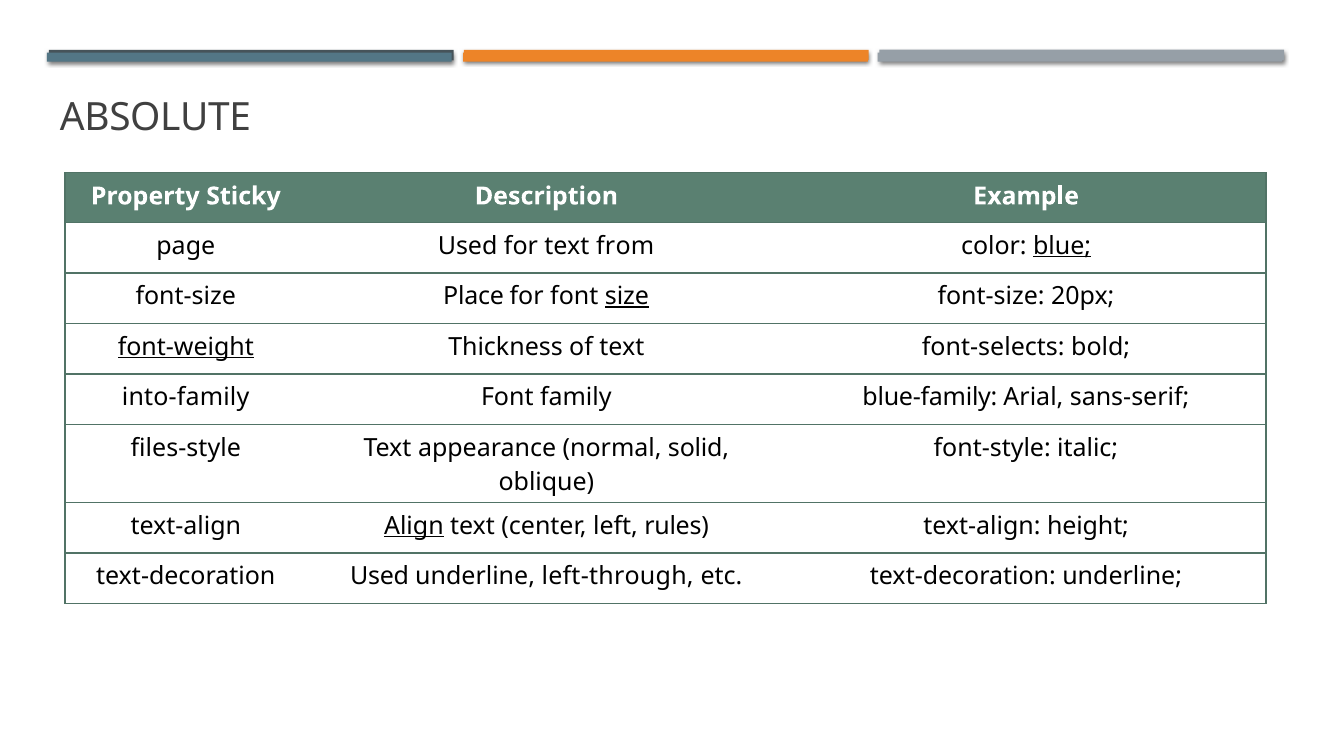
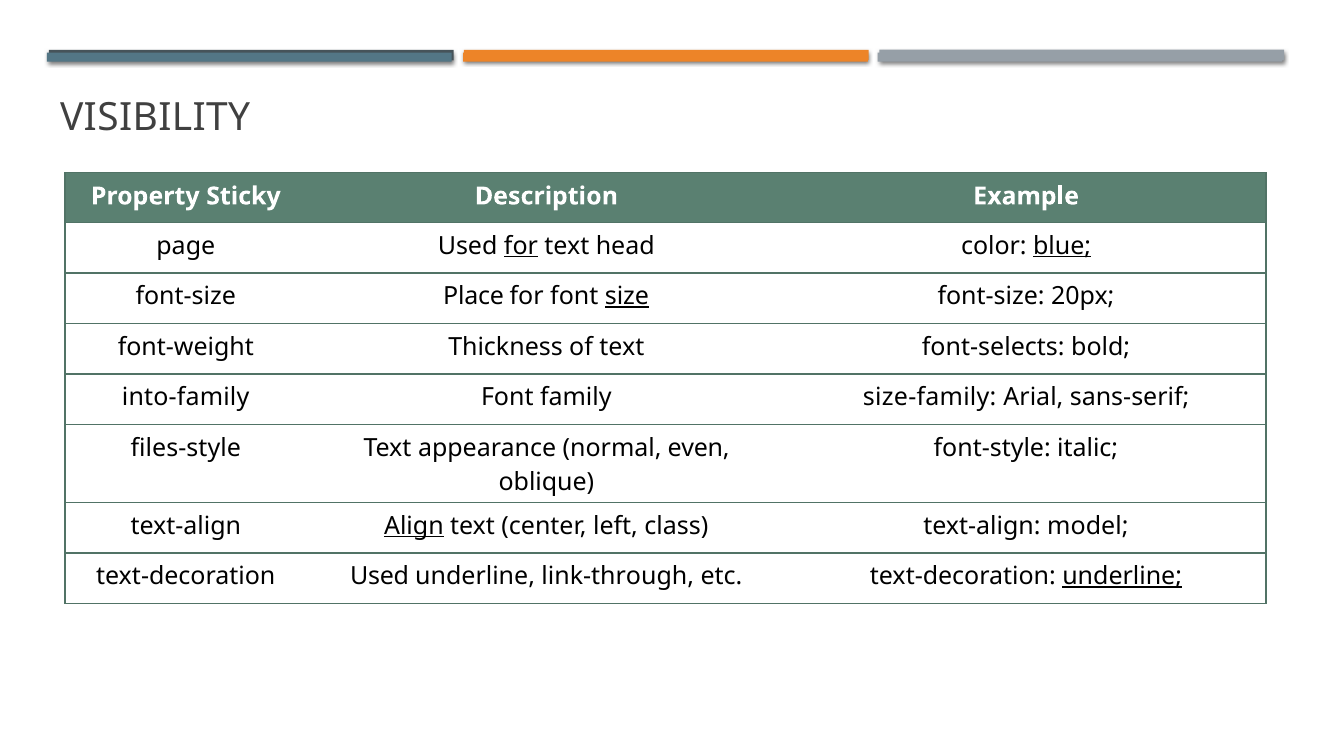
ABSOLUTE: ABSOLUTE -> VISIBILITY
for at (521, 246) underline: none -> present
from: from -> head
font-weight underline: present -> none
blue-family: blue-family -> size-family
solid: solid -> even
rules: rules -> class
height: height -> model
left-through: left-through -> link-through
underline at (1122, 576) underline: none -> present
